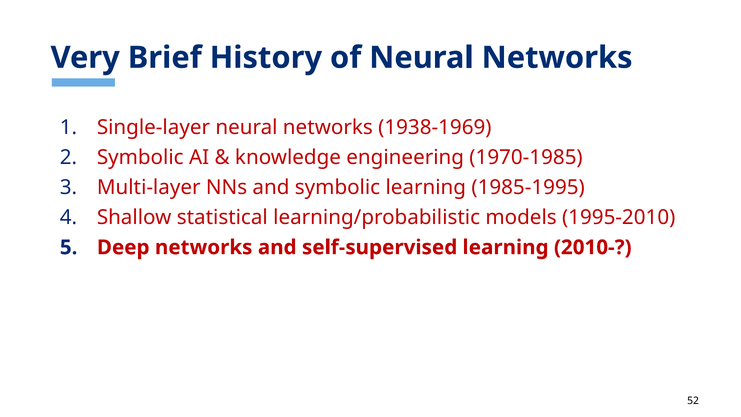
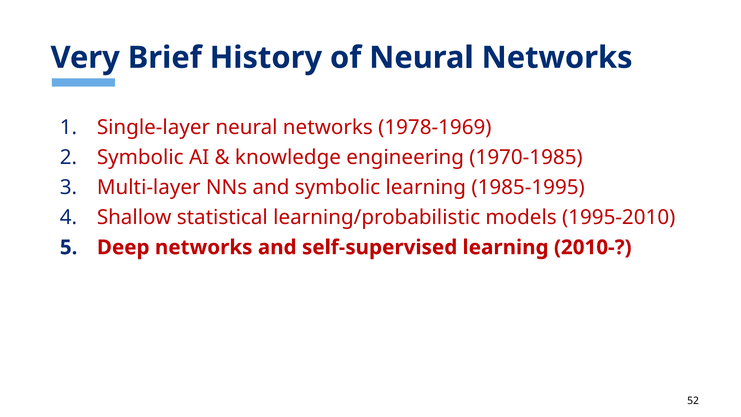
1938-1969: 1938-1969 -> 1978-1969
